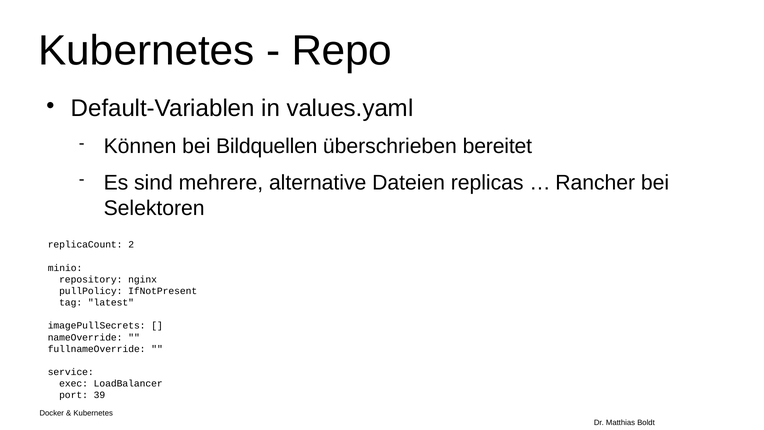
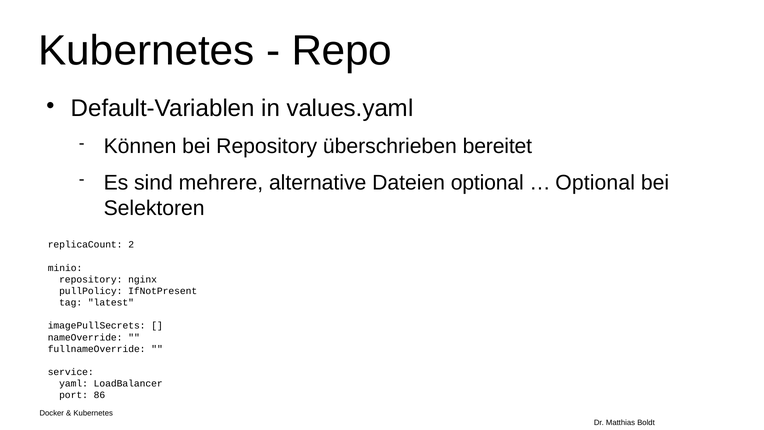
bei Bildquellen: Bildquellen -> Repository
Dateien replicas: replicas -> optional
Rancher at (595, 183): Rancher -> Optional
exec: exec -> yaml
39: 39 -> 86
